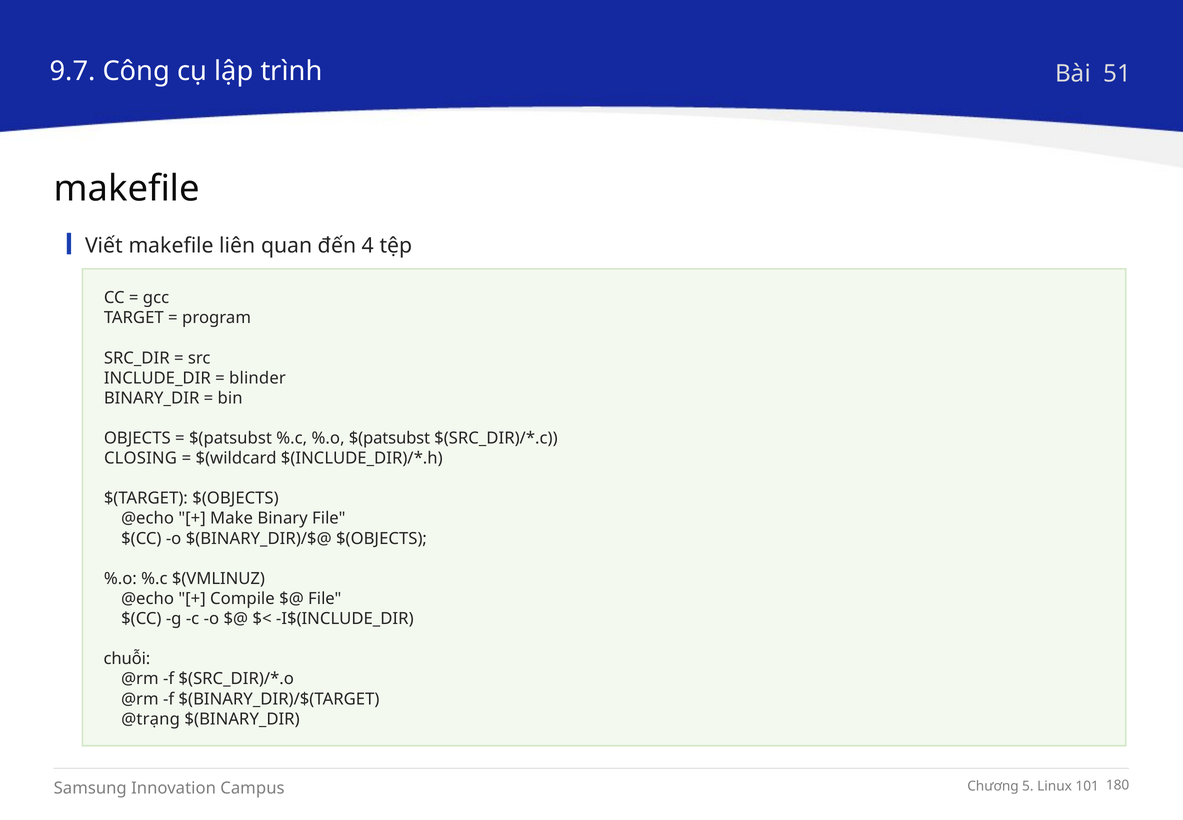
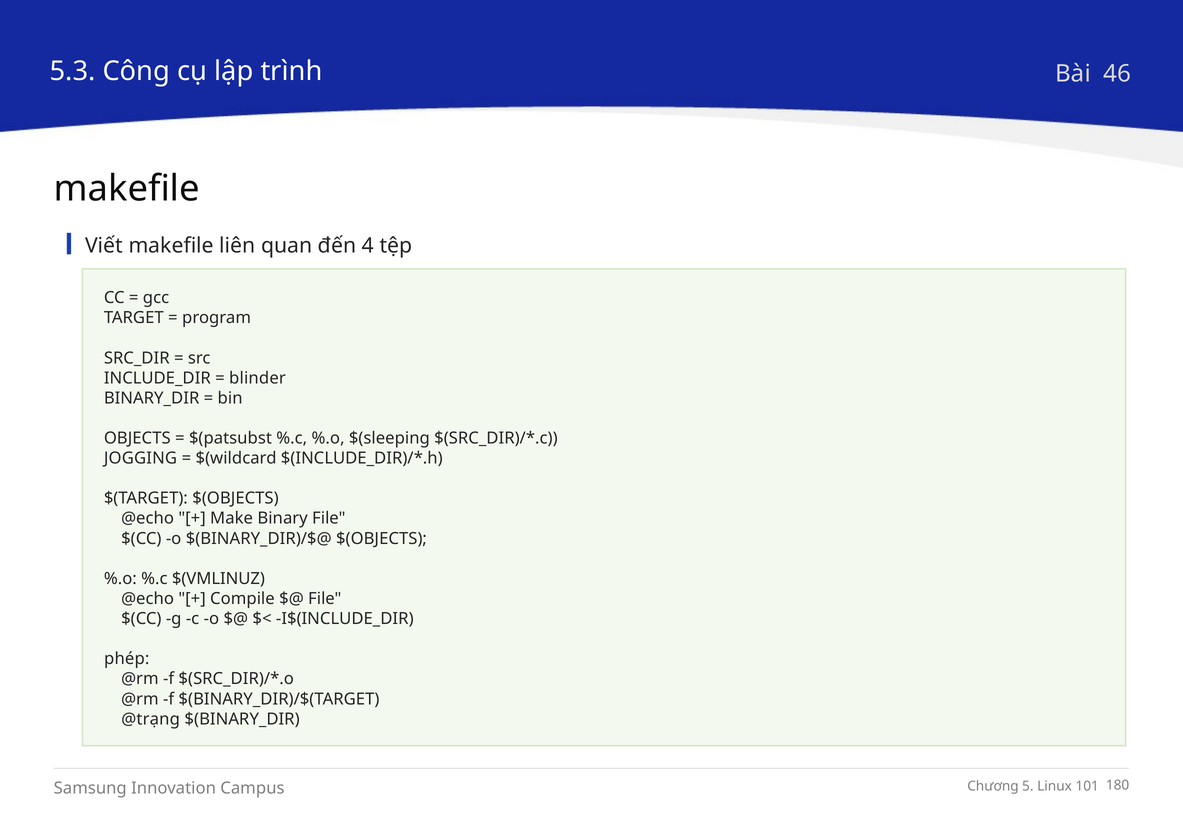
9.7: 9.7 -> 5.3
51: 51 -> 46
%.o $(patsubst: $(patsubst -> $(sleeping
CLOSING: CLOSING -> JOGGING
chuỗi: chuỗi -> phép
